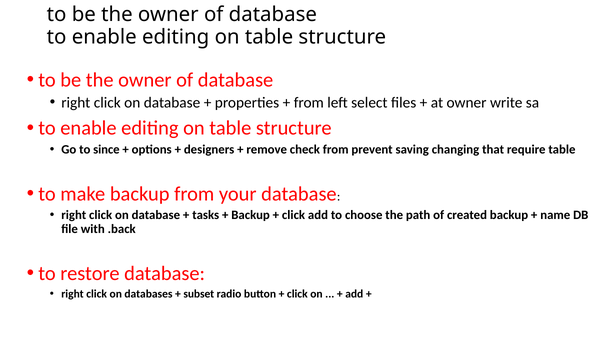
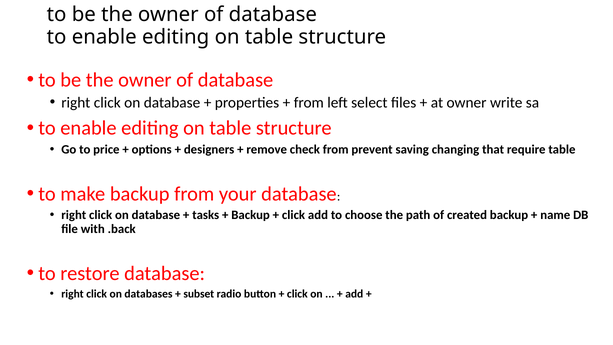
since: since -> price
